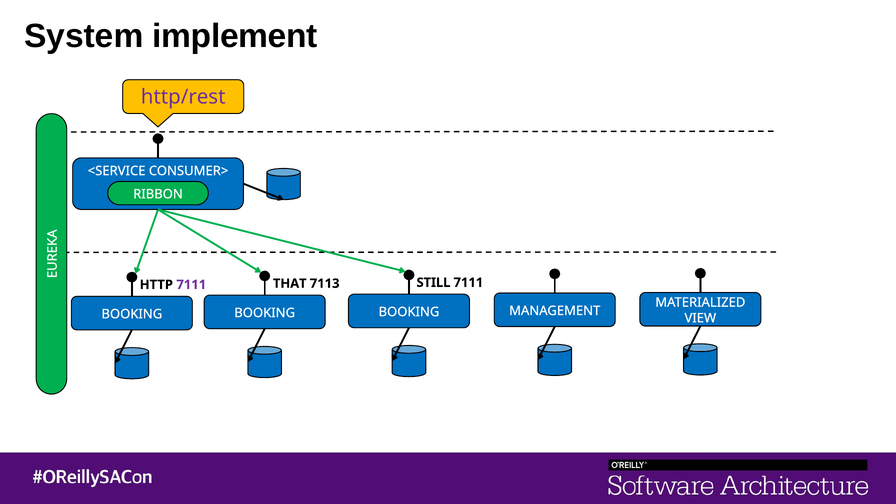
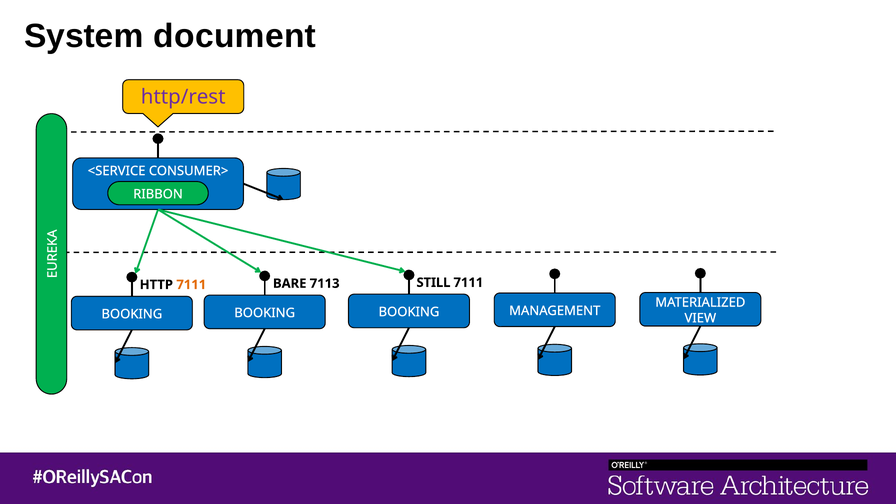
implement: implement -> document
THAT: THAT -> BARE
7111 at (191, 285) colour: purple -> orange
